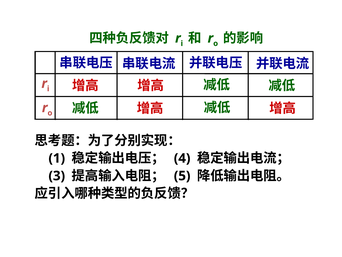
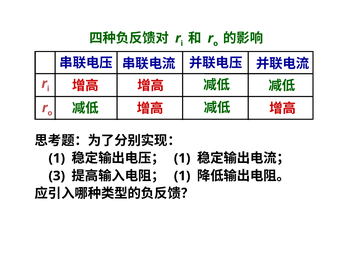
4 at (182, 158): 4 -> 1
5 at (182, 176): 5 -> 1
